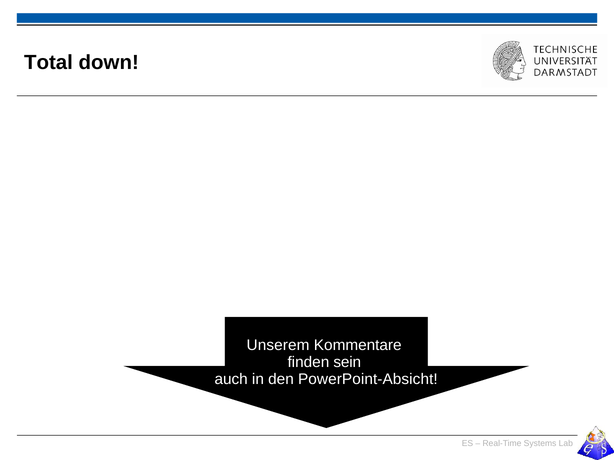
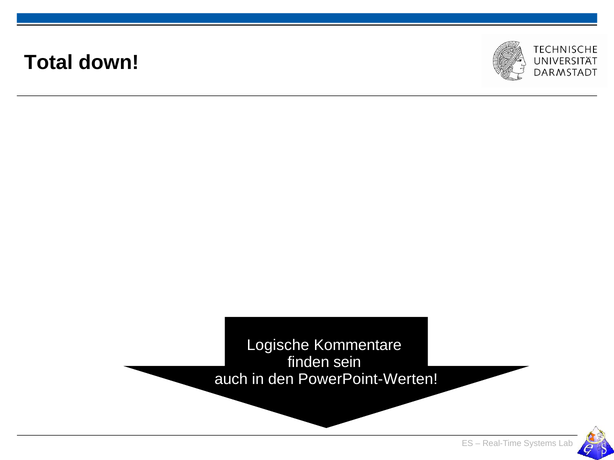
Unserem: Unserem -> Logische
PowerPoint-Absicht: PowerPoint-Absicht -> PowerPoint-Werten
